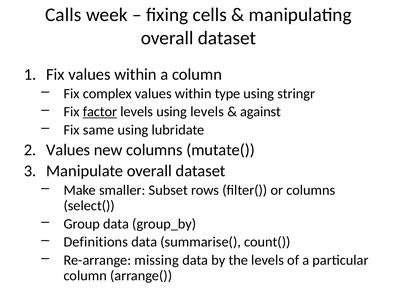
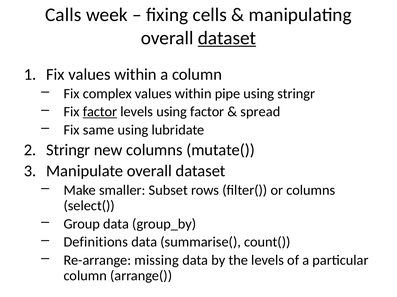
dataset at (227, 38) underline: none -> present
type: type -> pipe
using levels: levels -> factor
against: against -> spread
Values at (68, 150): Values -> Stringr
